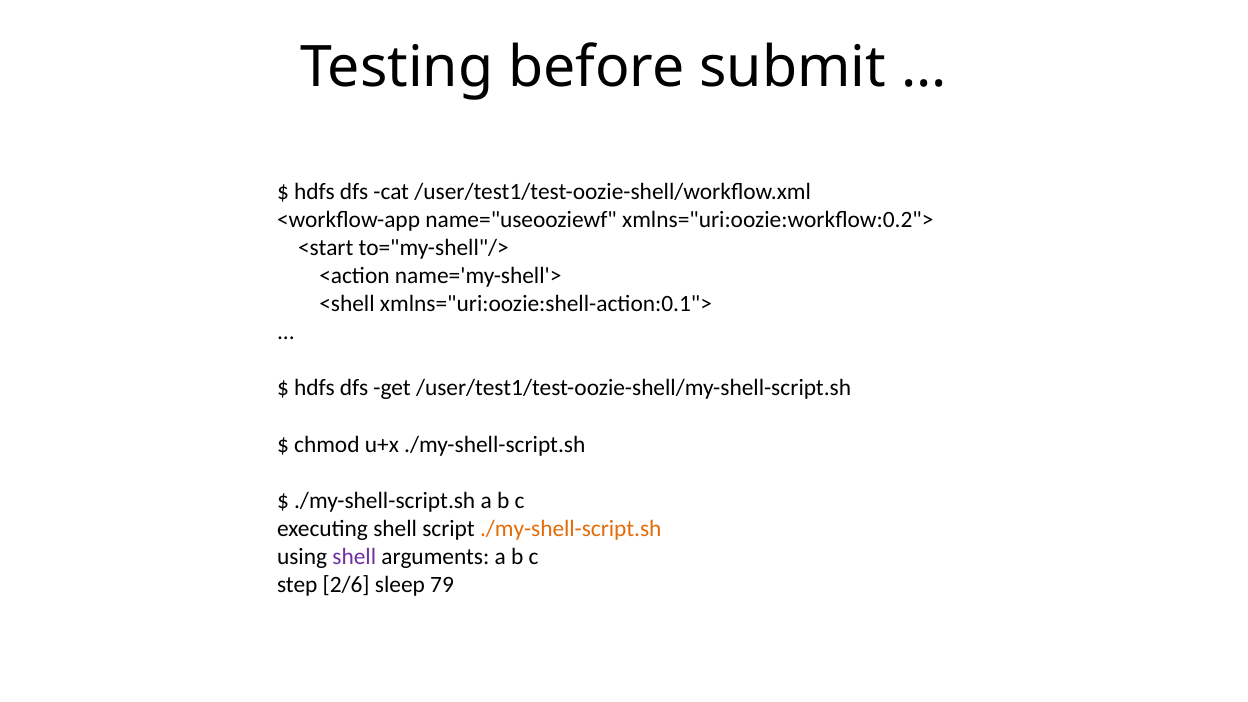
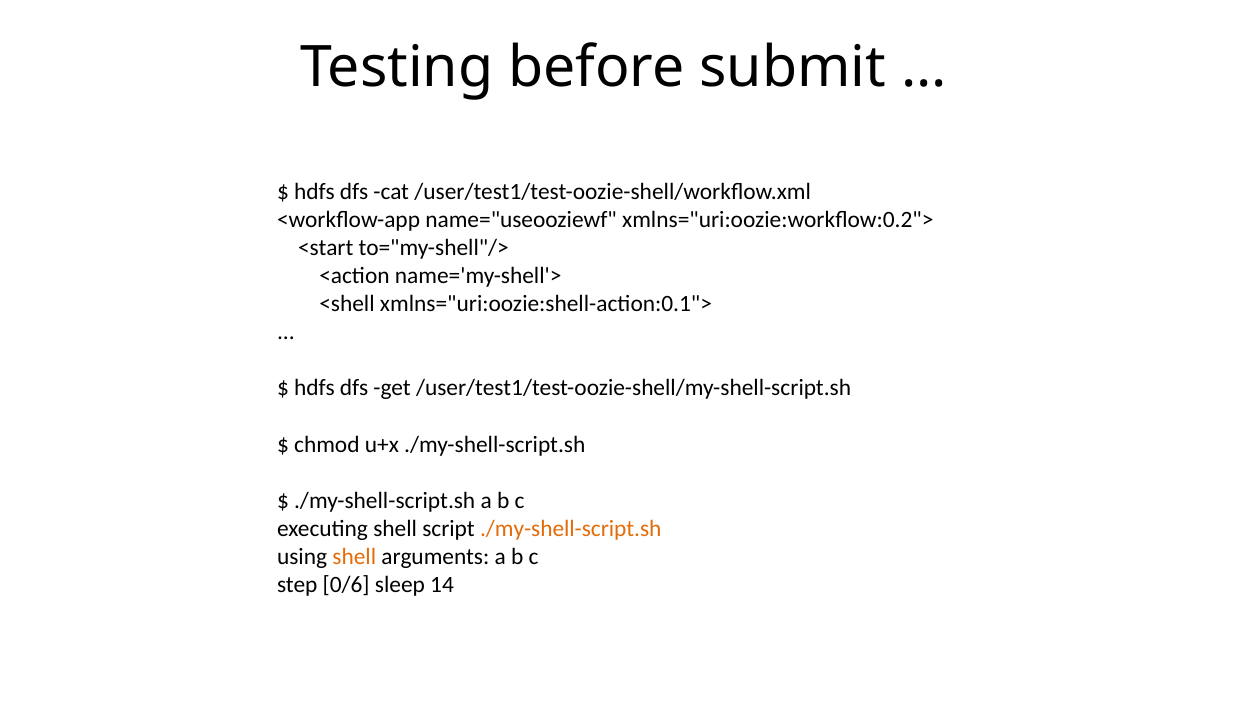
shell at (354, 557) colour: purple -> orange
2/6: 2/6 -> 0/6
79: 79 -> 14
